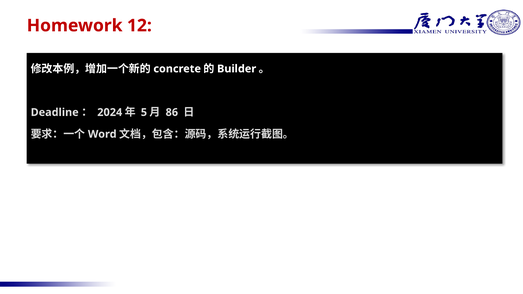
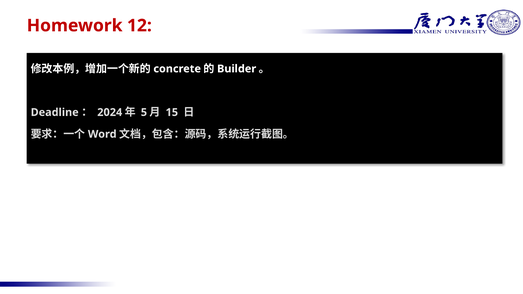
86: 86 -> 15
